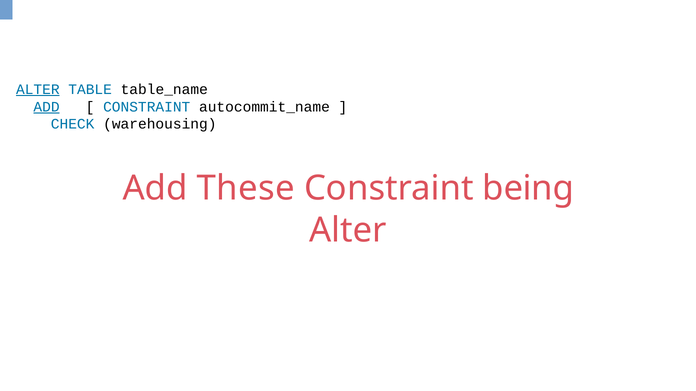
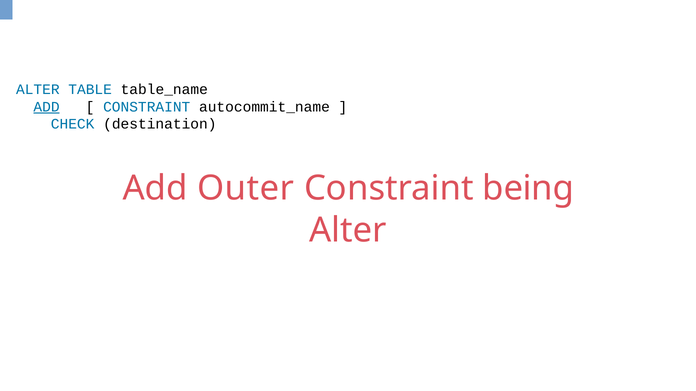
ALTER at (38, 90) underline: present -> none
warehousing: warehousing -> destination
These: These -> Outer
